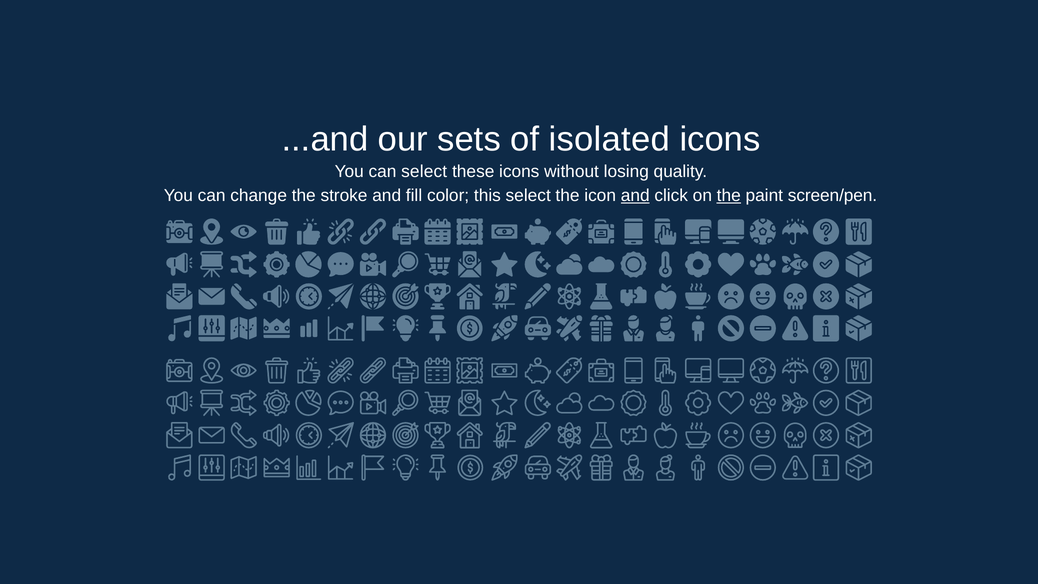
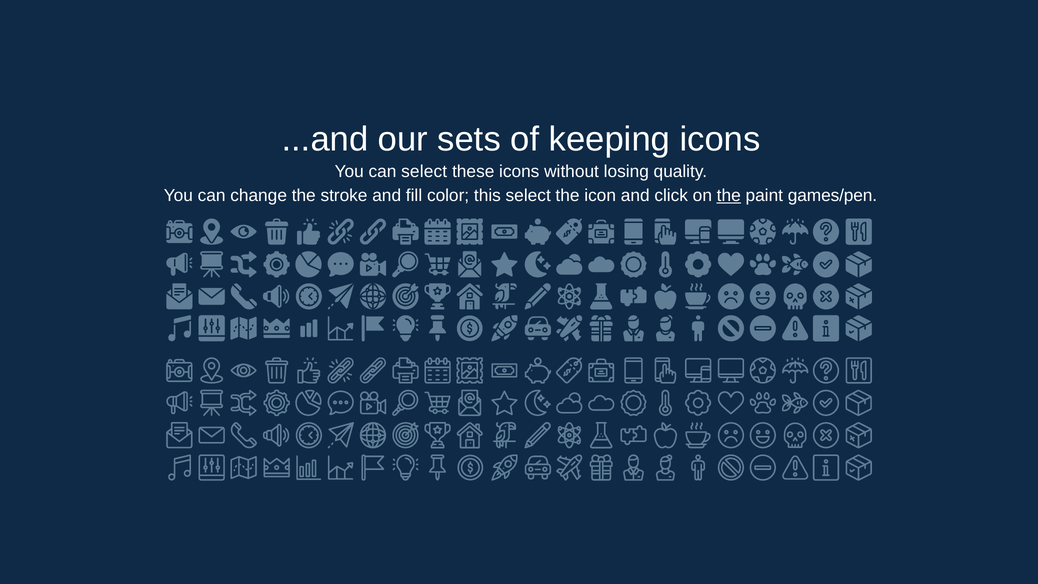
isolated: isolated -> keeping
and at (635, 196) underline: present -> none
screen/pen: screen/pen -> games/pen
